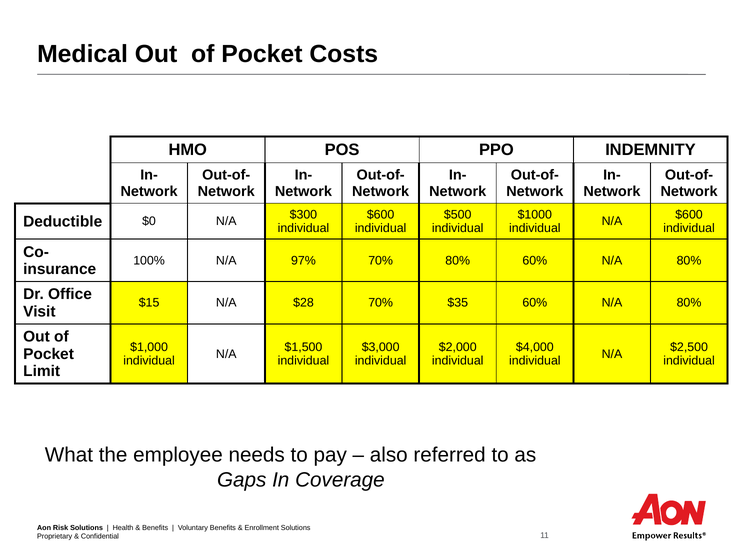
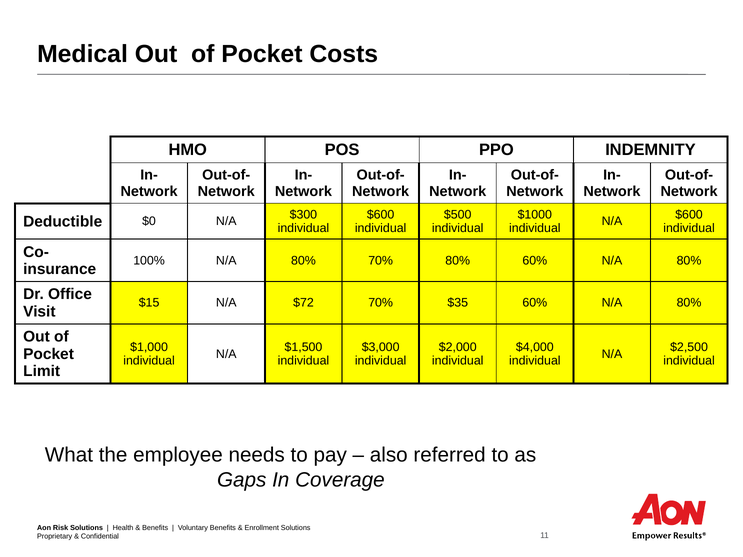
100% N/A 97%: 97% -> 80%
$28: $28 -> $72
